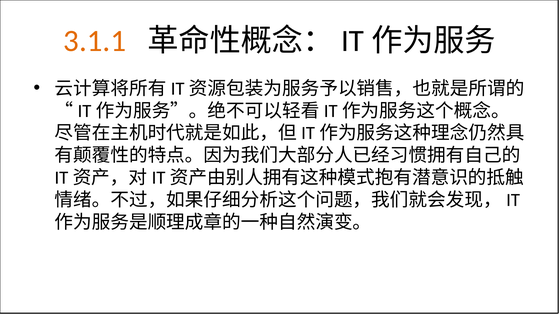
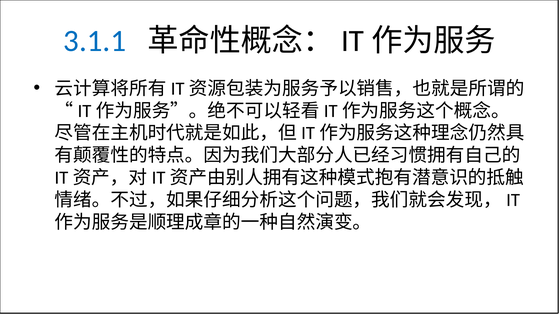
3.1.1 colour: orange -> blue
